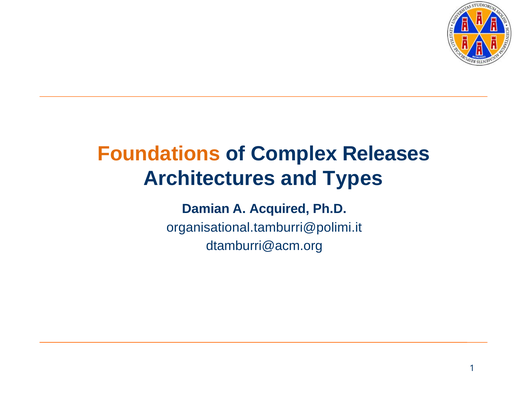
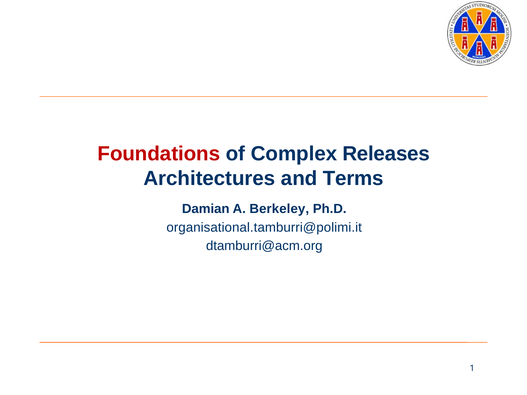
Foundations colour: orange -> red
Types: Types -> Terms
Acquired: Acquired -> Berkeley
